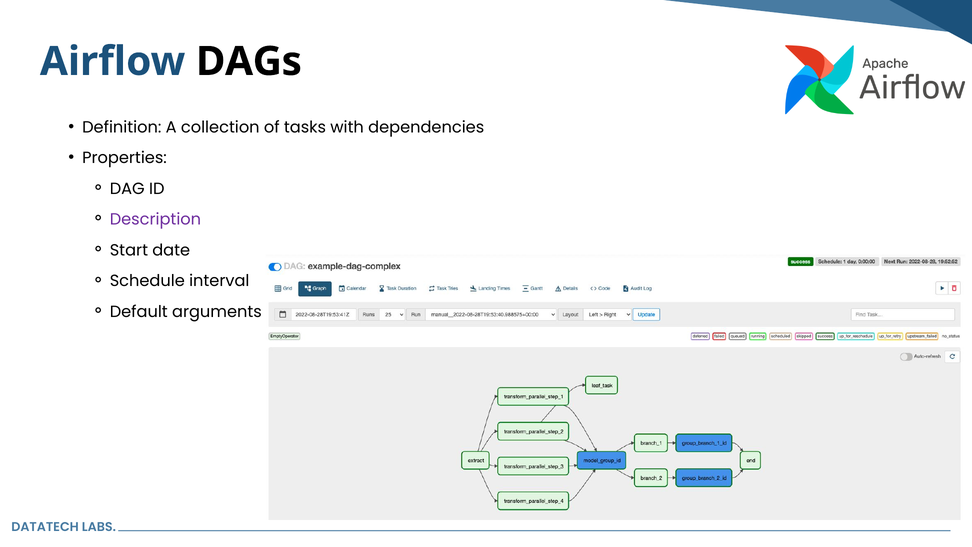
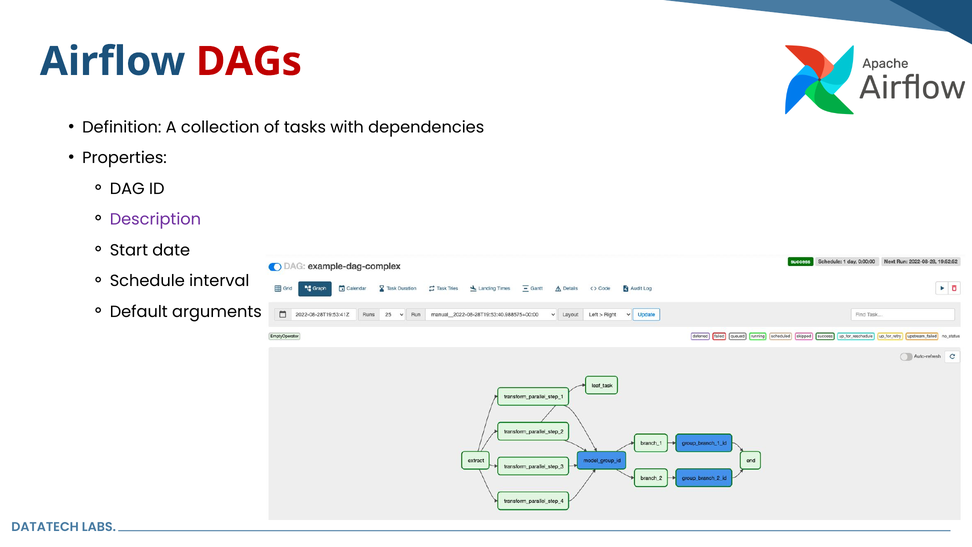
DAGs colour: black -> red
